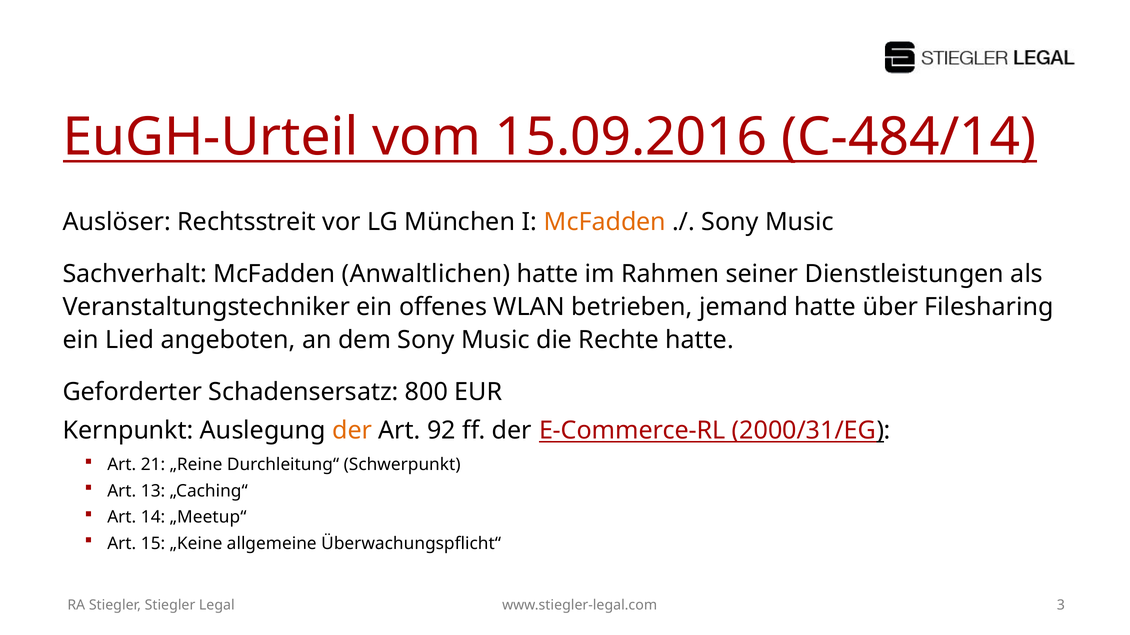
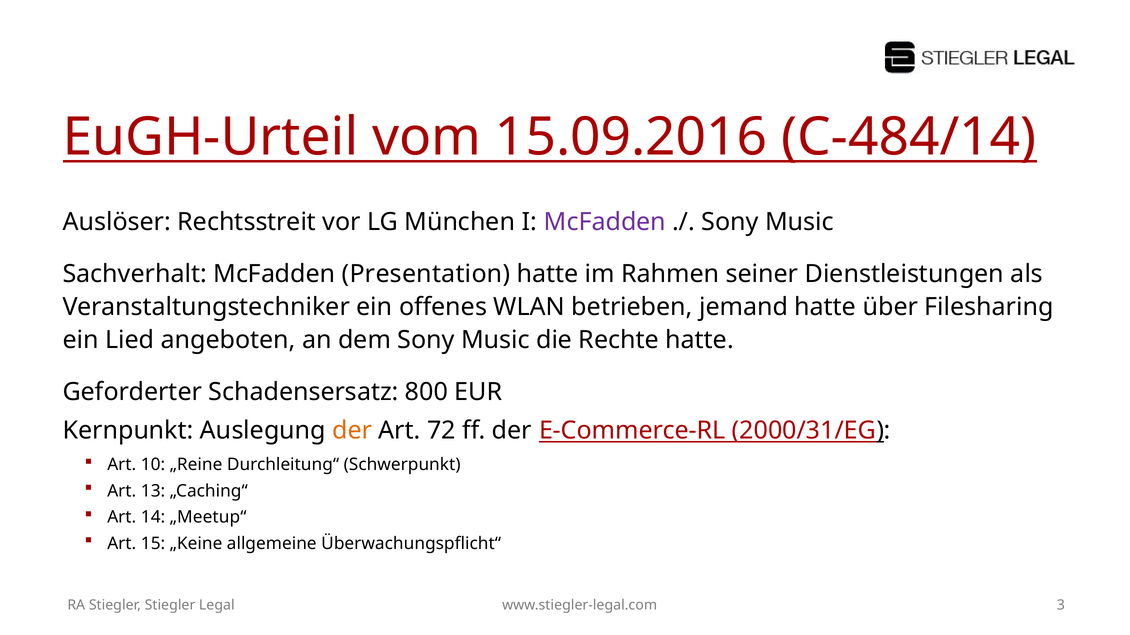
McFadden at (605, 222) colour: orange -> purple
Anwaltlichen: Anwaltlichen -> Presentation
92: 92 -> 72
21: 21 -> 10
